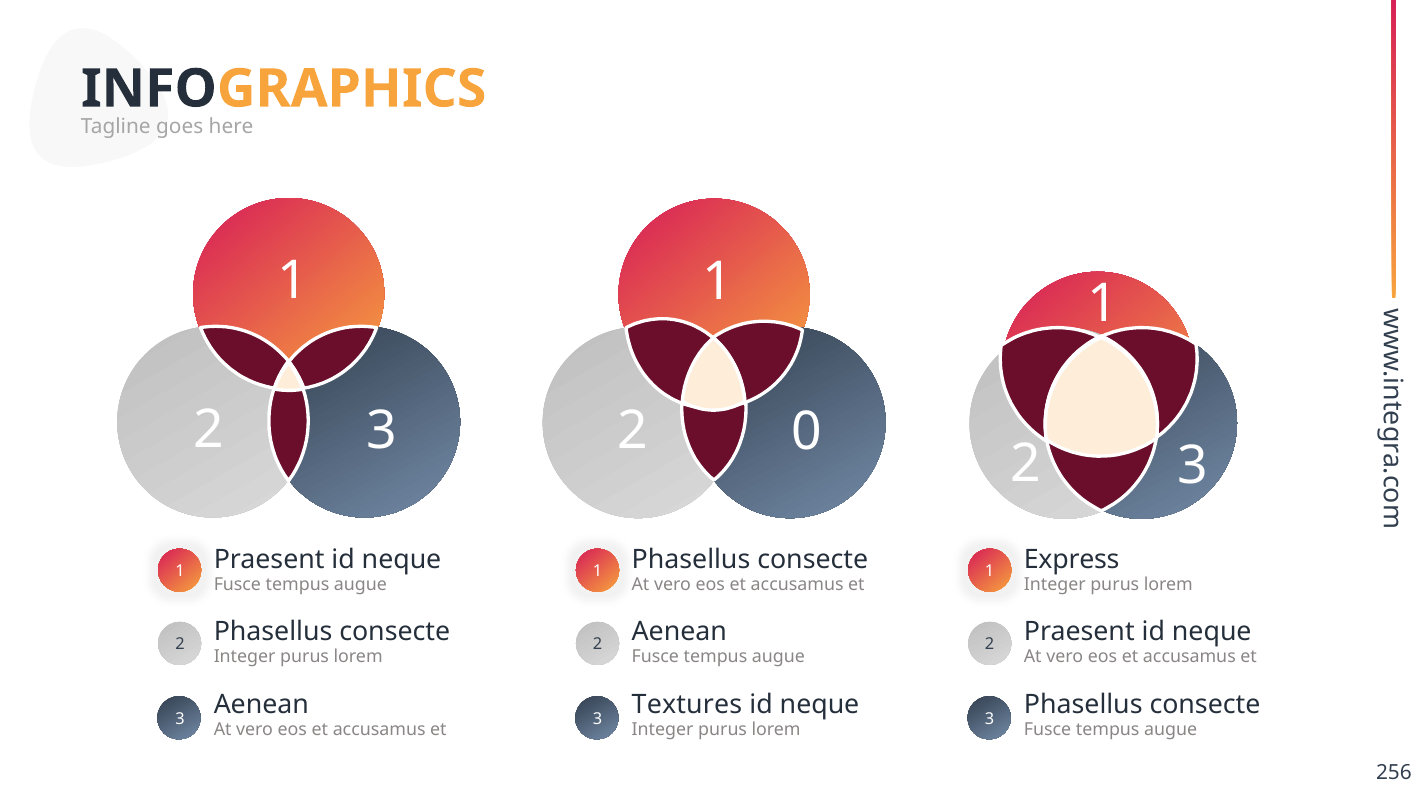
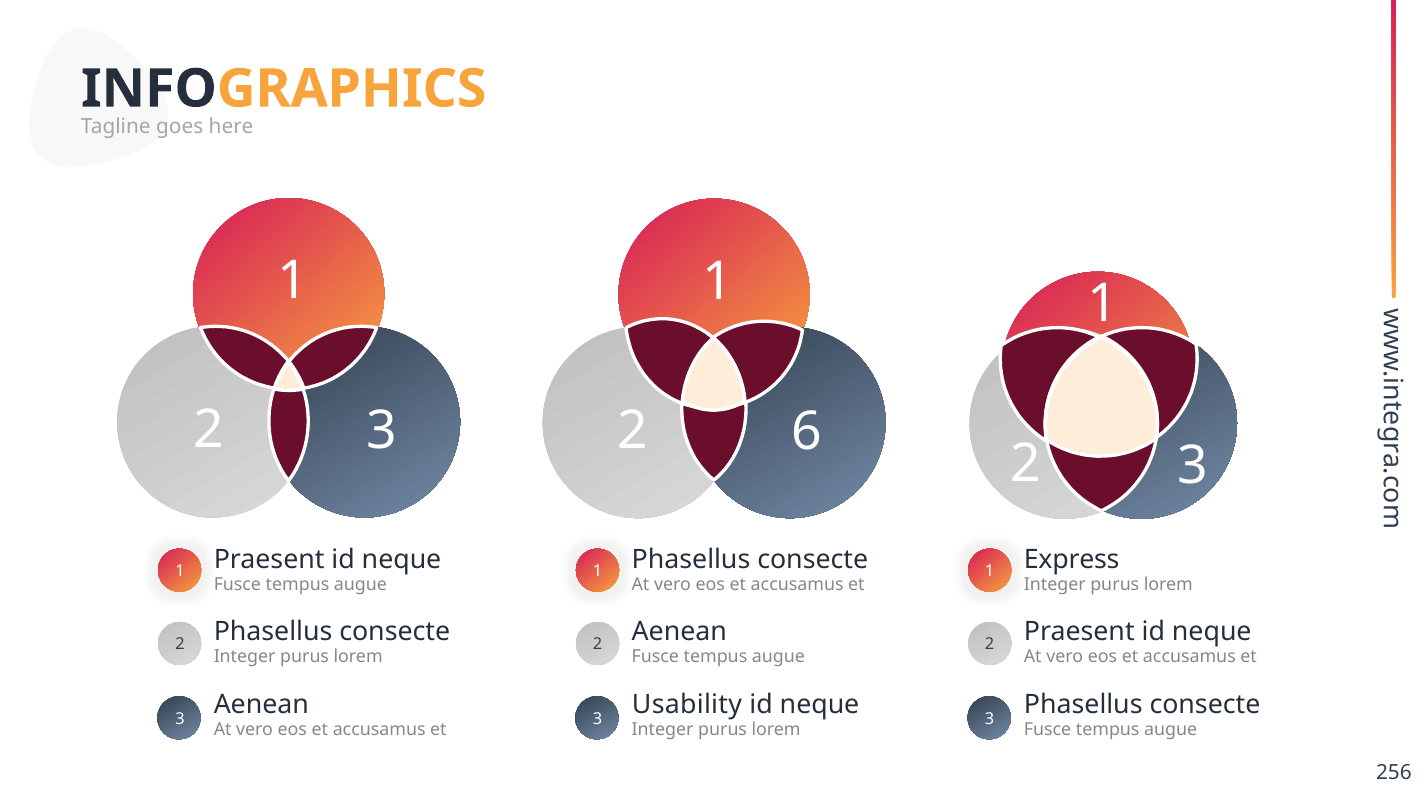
0: 0 -> 6
Textures: Textures -> Usability
